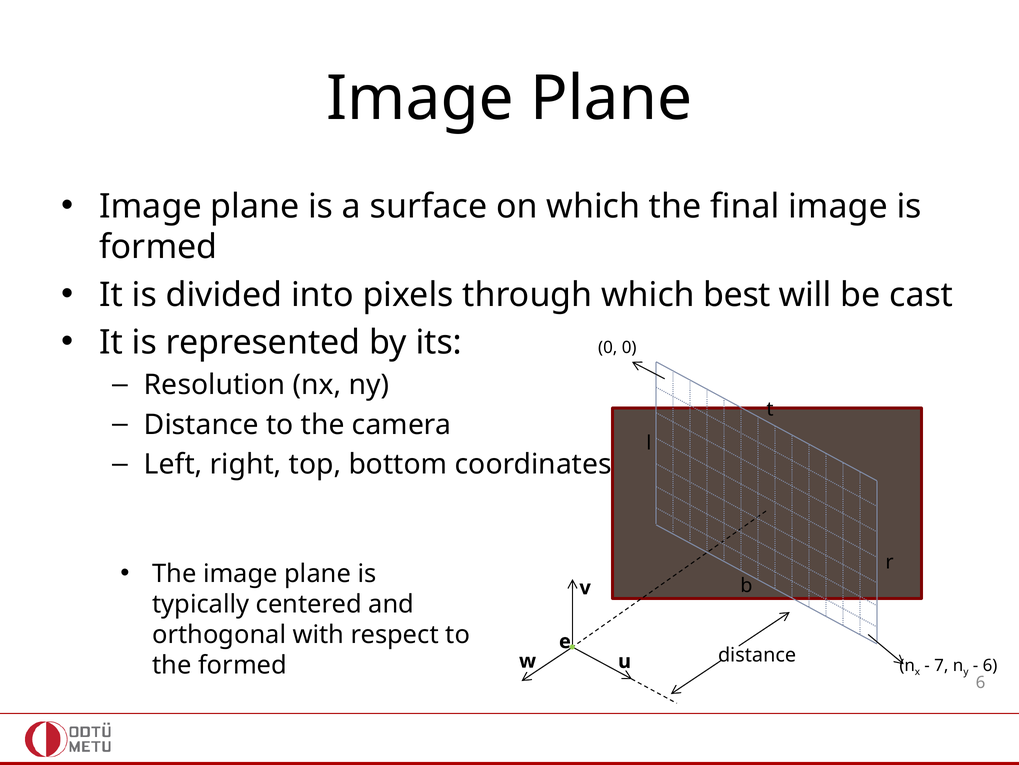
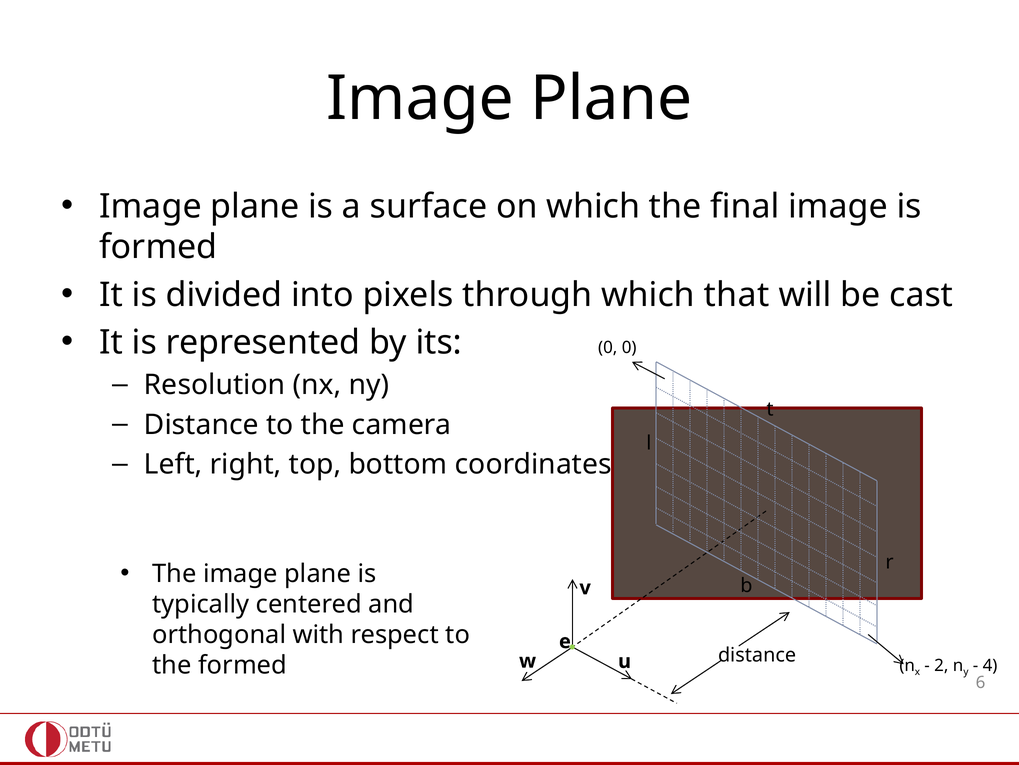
best: best -> that
7: 7 -> 2
6 at (990, 665): 6 -> 4
